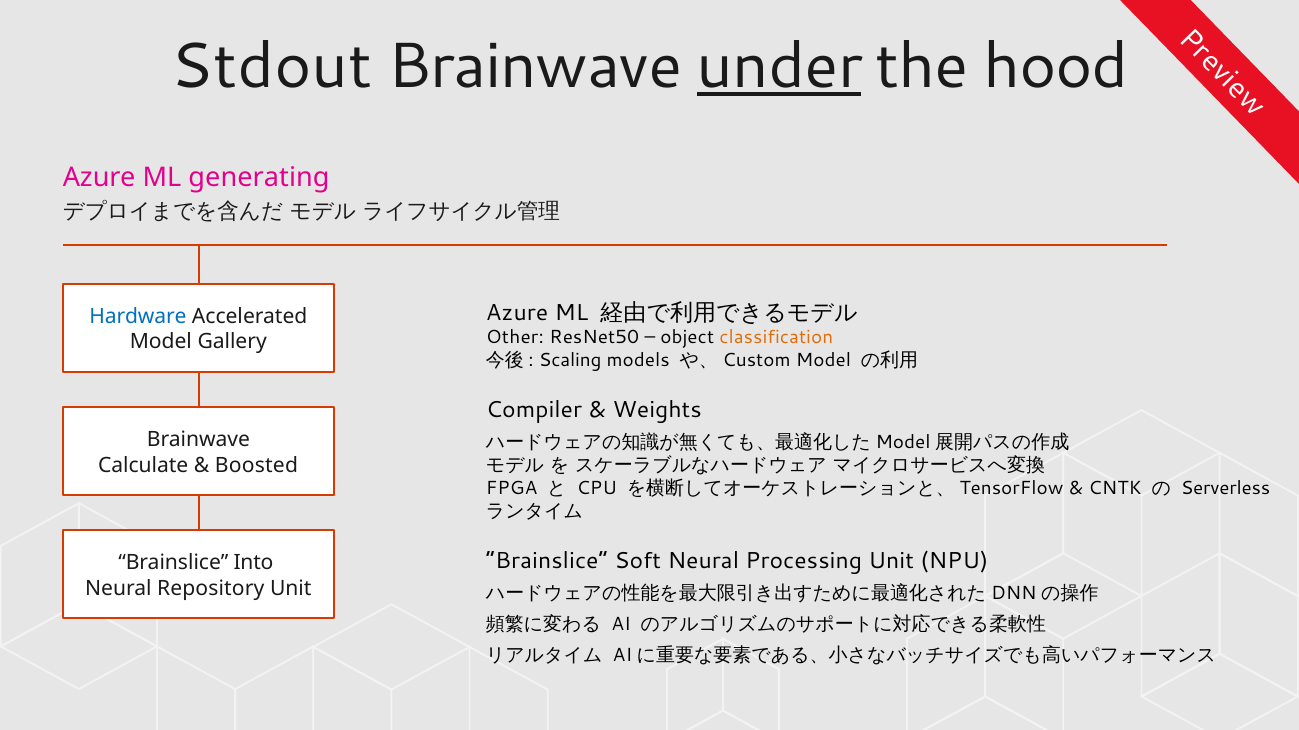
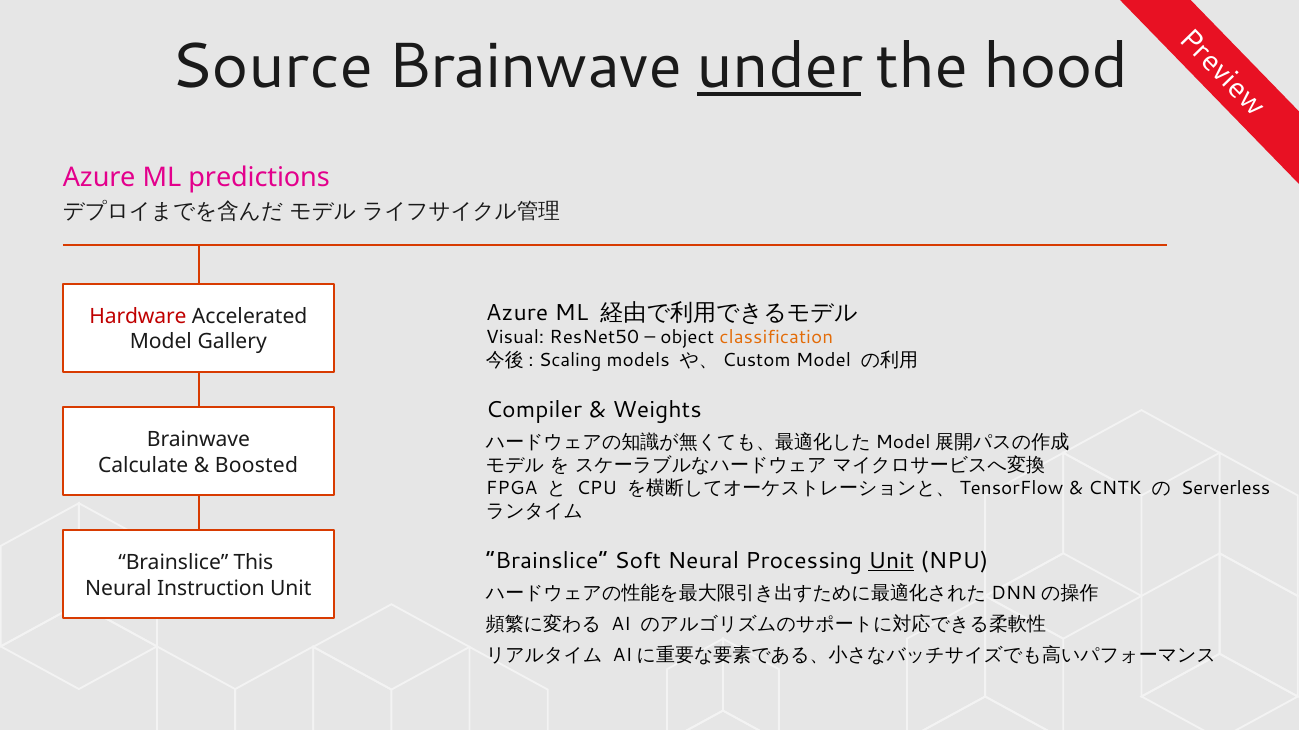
Stdout: Stdout -> Source
generating: generating -> predictions
Hardware colour: blue -> red
Other: Other -> Visual
Unit at (891, 561) underline: none -> present
Into: Into -> This
Repository: Repository -> Instruction
